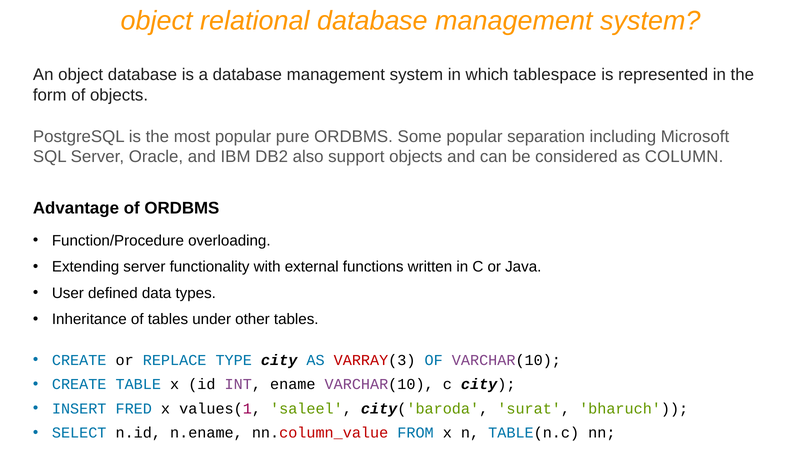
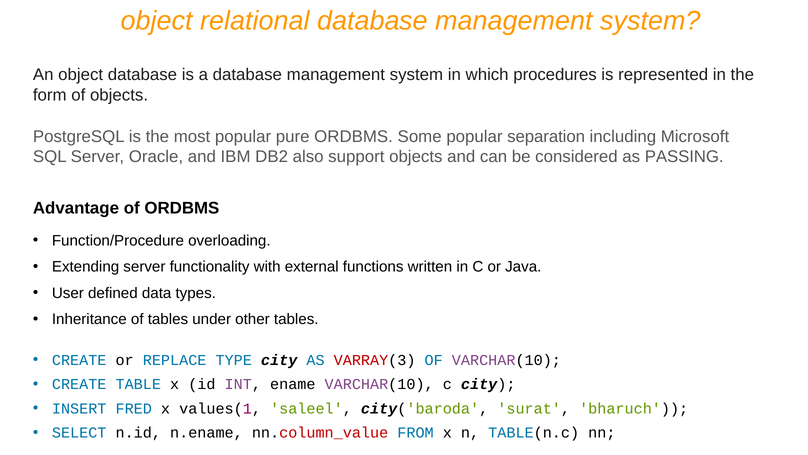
tablespace: tablespace -> procedures
COLUMN: COLUMN -> PASSING
